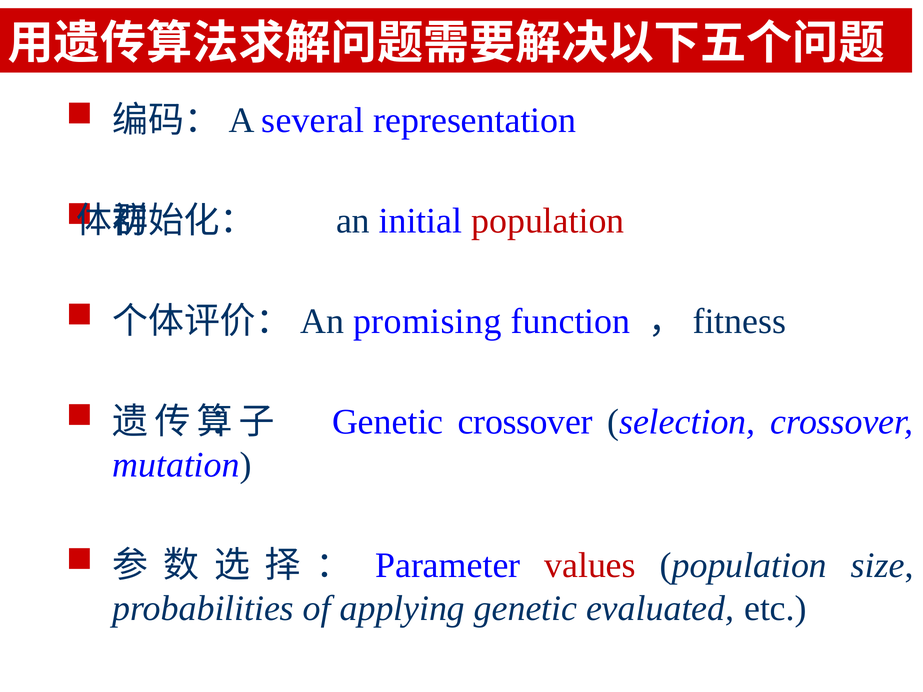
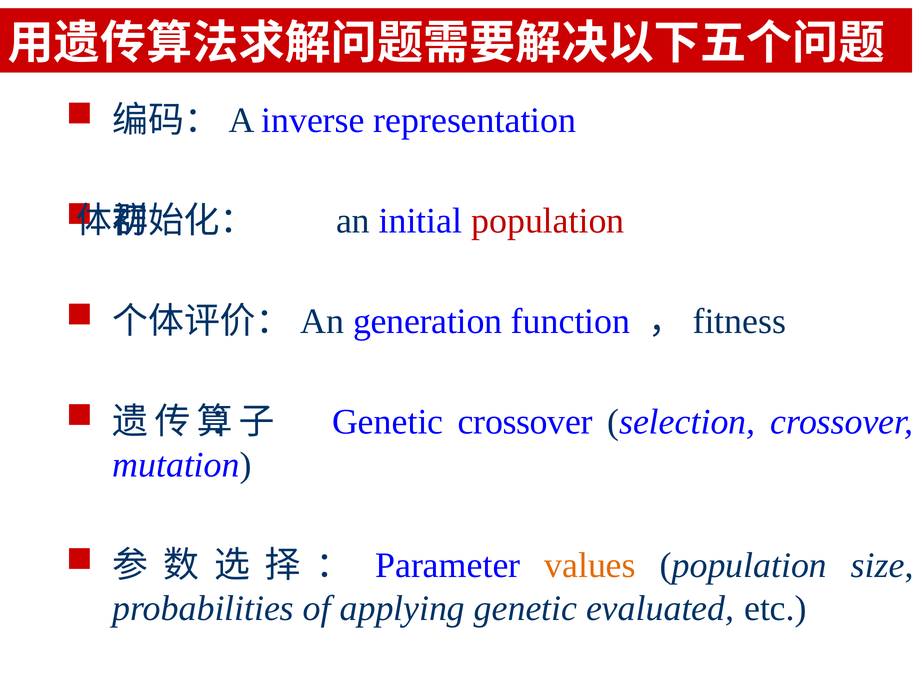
several: several -> inverse
promising: promising -> generation
values colour: red -> orange
